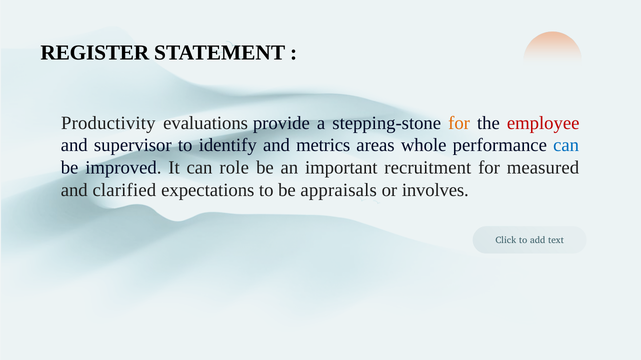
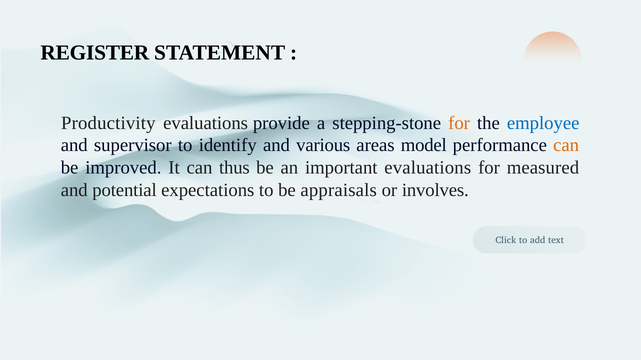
employee colour: red -> blue
metrics: metrics -> various
whole: whole -> model
can at (566, 146) colour: blue -> orange
role: role -> thus
important recruitment: recruitment -> evaluations
clarified: clarified -> potential
